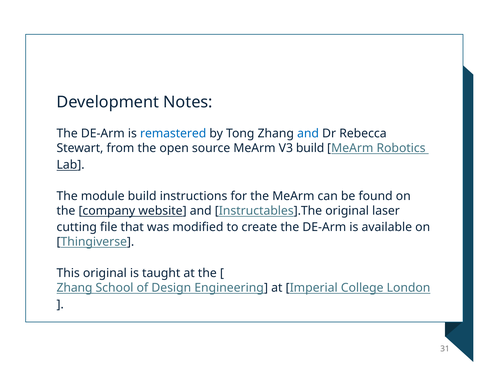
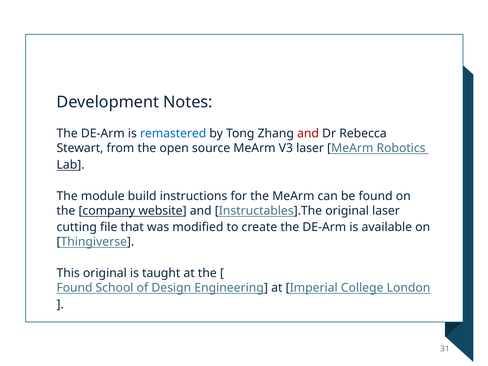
and at (308, 134) colour: blue -> red
V3 build: build -> laser
Zhang at (75, 288): Zhang -> Found
